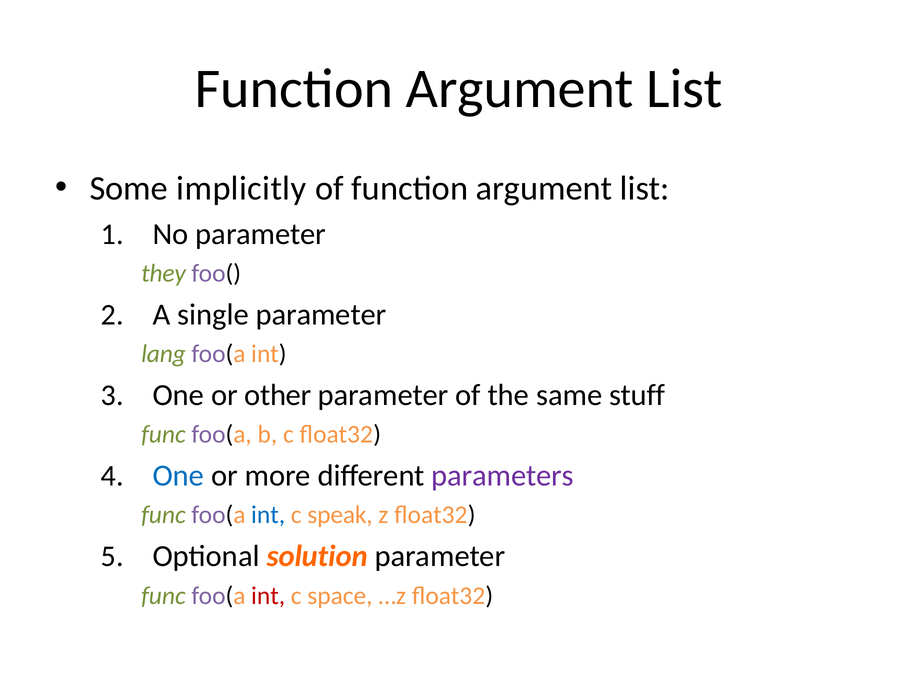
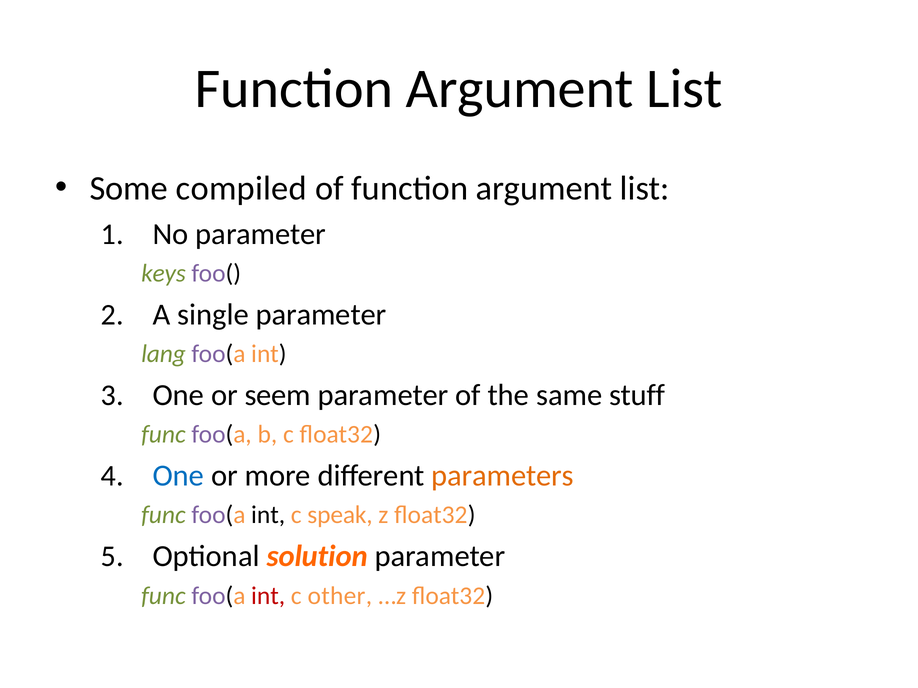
implicitly: implicitly -> compiled
they: they -> keys
other: other -> seem
parameters colour: purple -> orange
int at (268, 515) colour: blue -> black
space: space -> other
